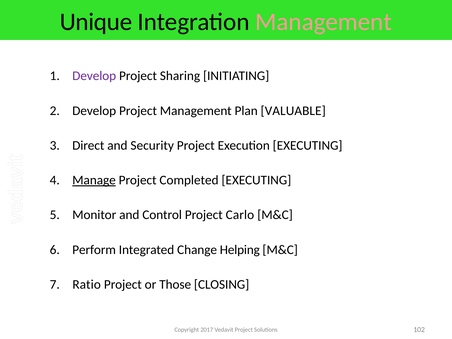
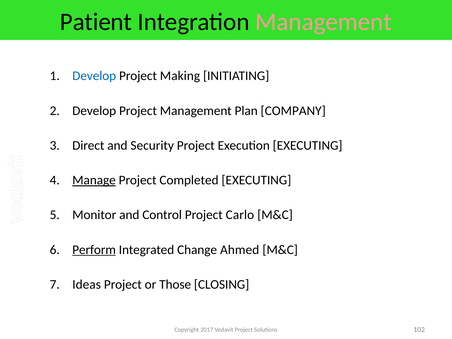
Unique: Unique -> Patient
Develop at (94, 76) colour: purple -> blue
Sharing: Sharing -> Making
VALUABLE: VALUABLE -> COMPANY
Perform underline: none -> present
Helping: Helping -> Ahmed
Ratio: Ratio -> Ideas
